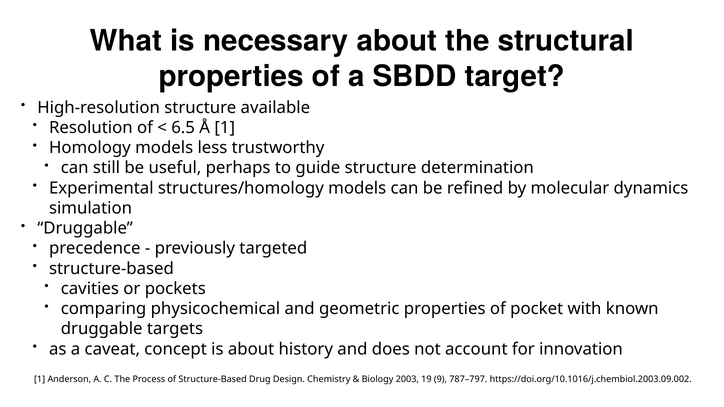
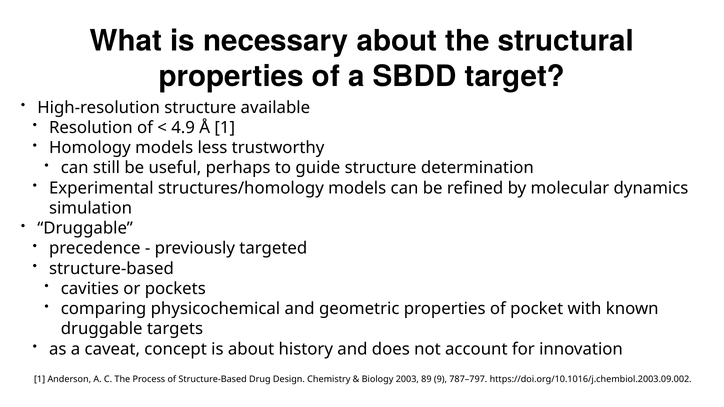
6.5: 6.5 -> 4.9
19: 19 -> 89
